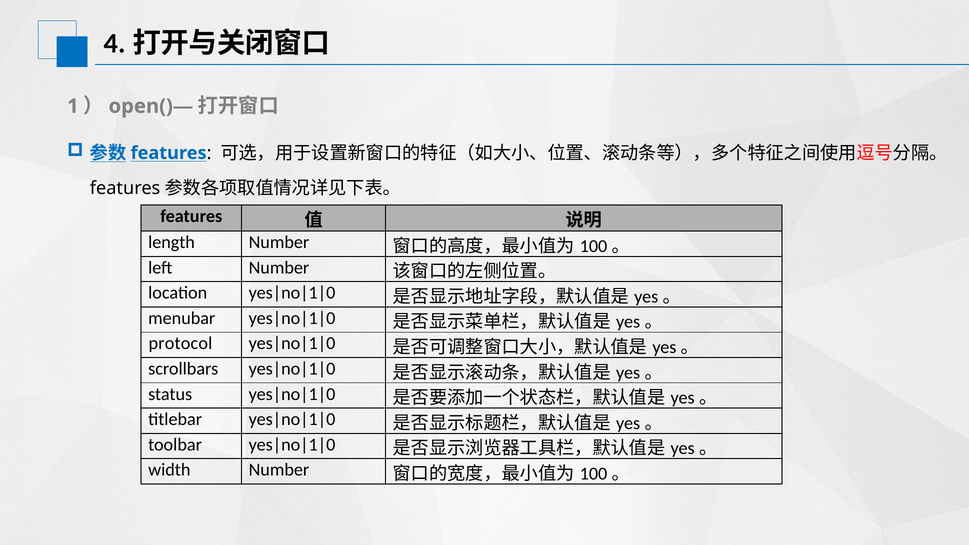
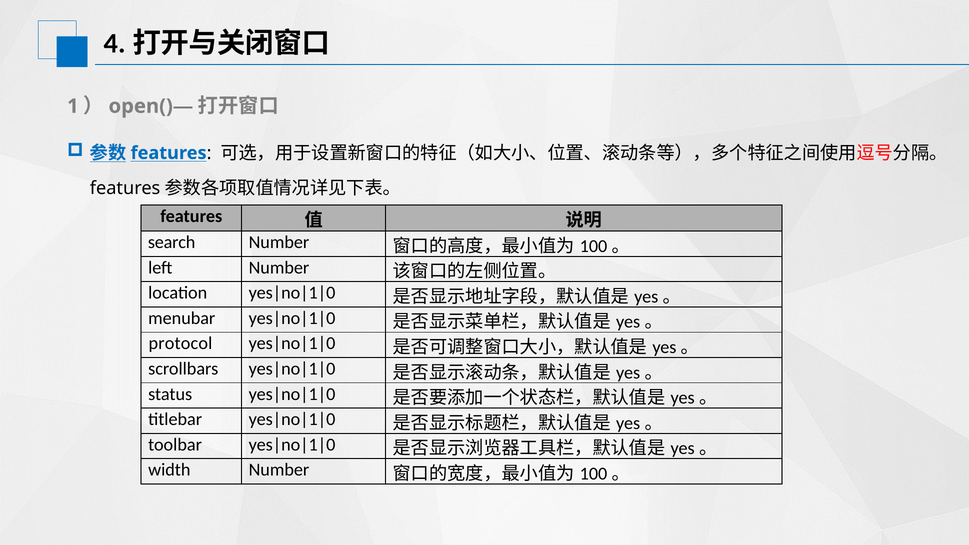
length: length -> search
